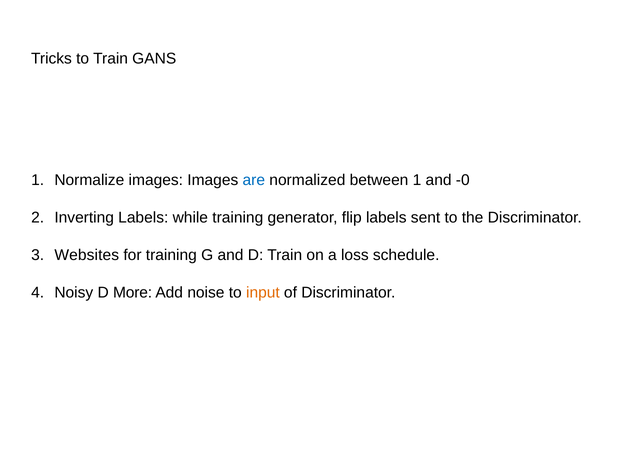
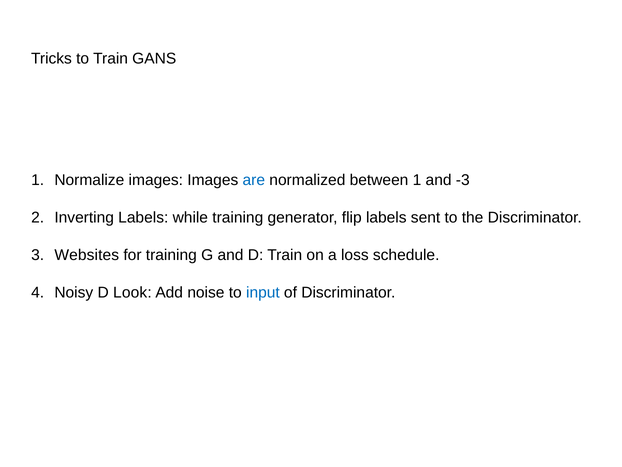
-0: -0 -> -3
More: More -> Look
input colour: orange -> blue
